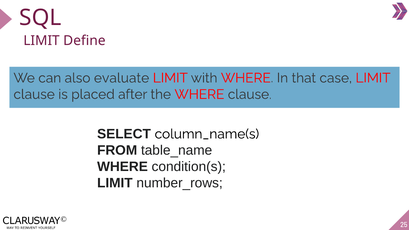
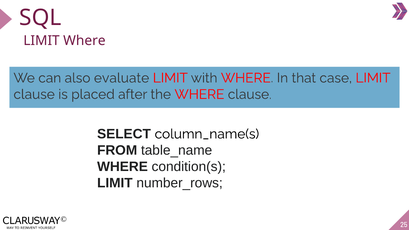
LIMIT Define: Define -> Where
